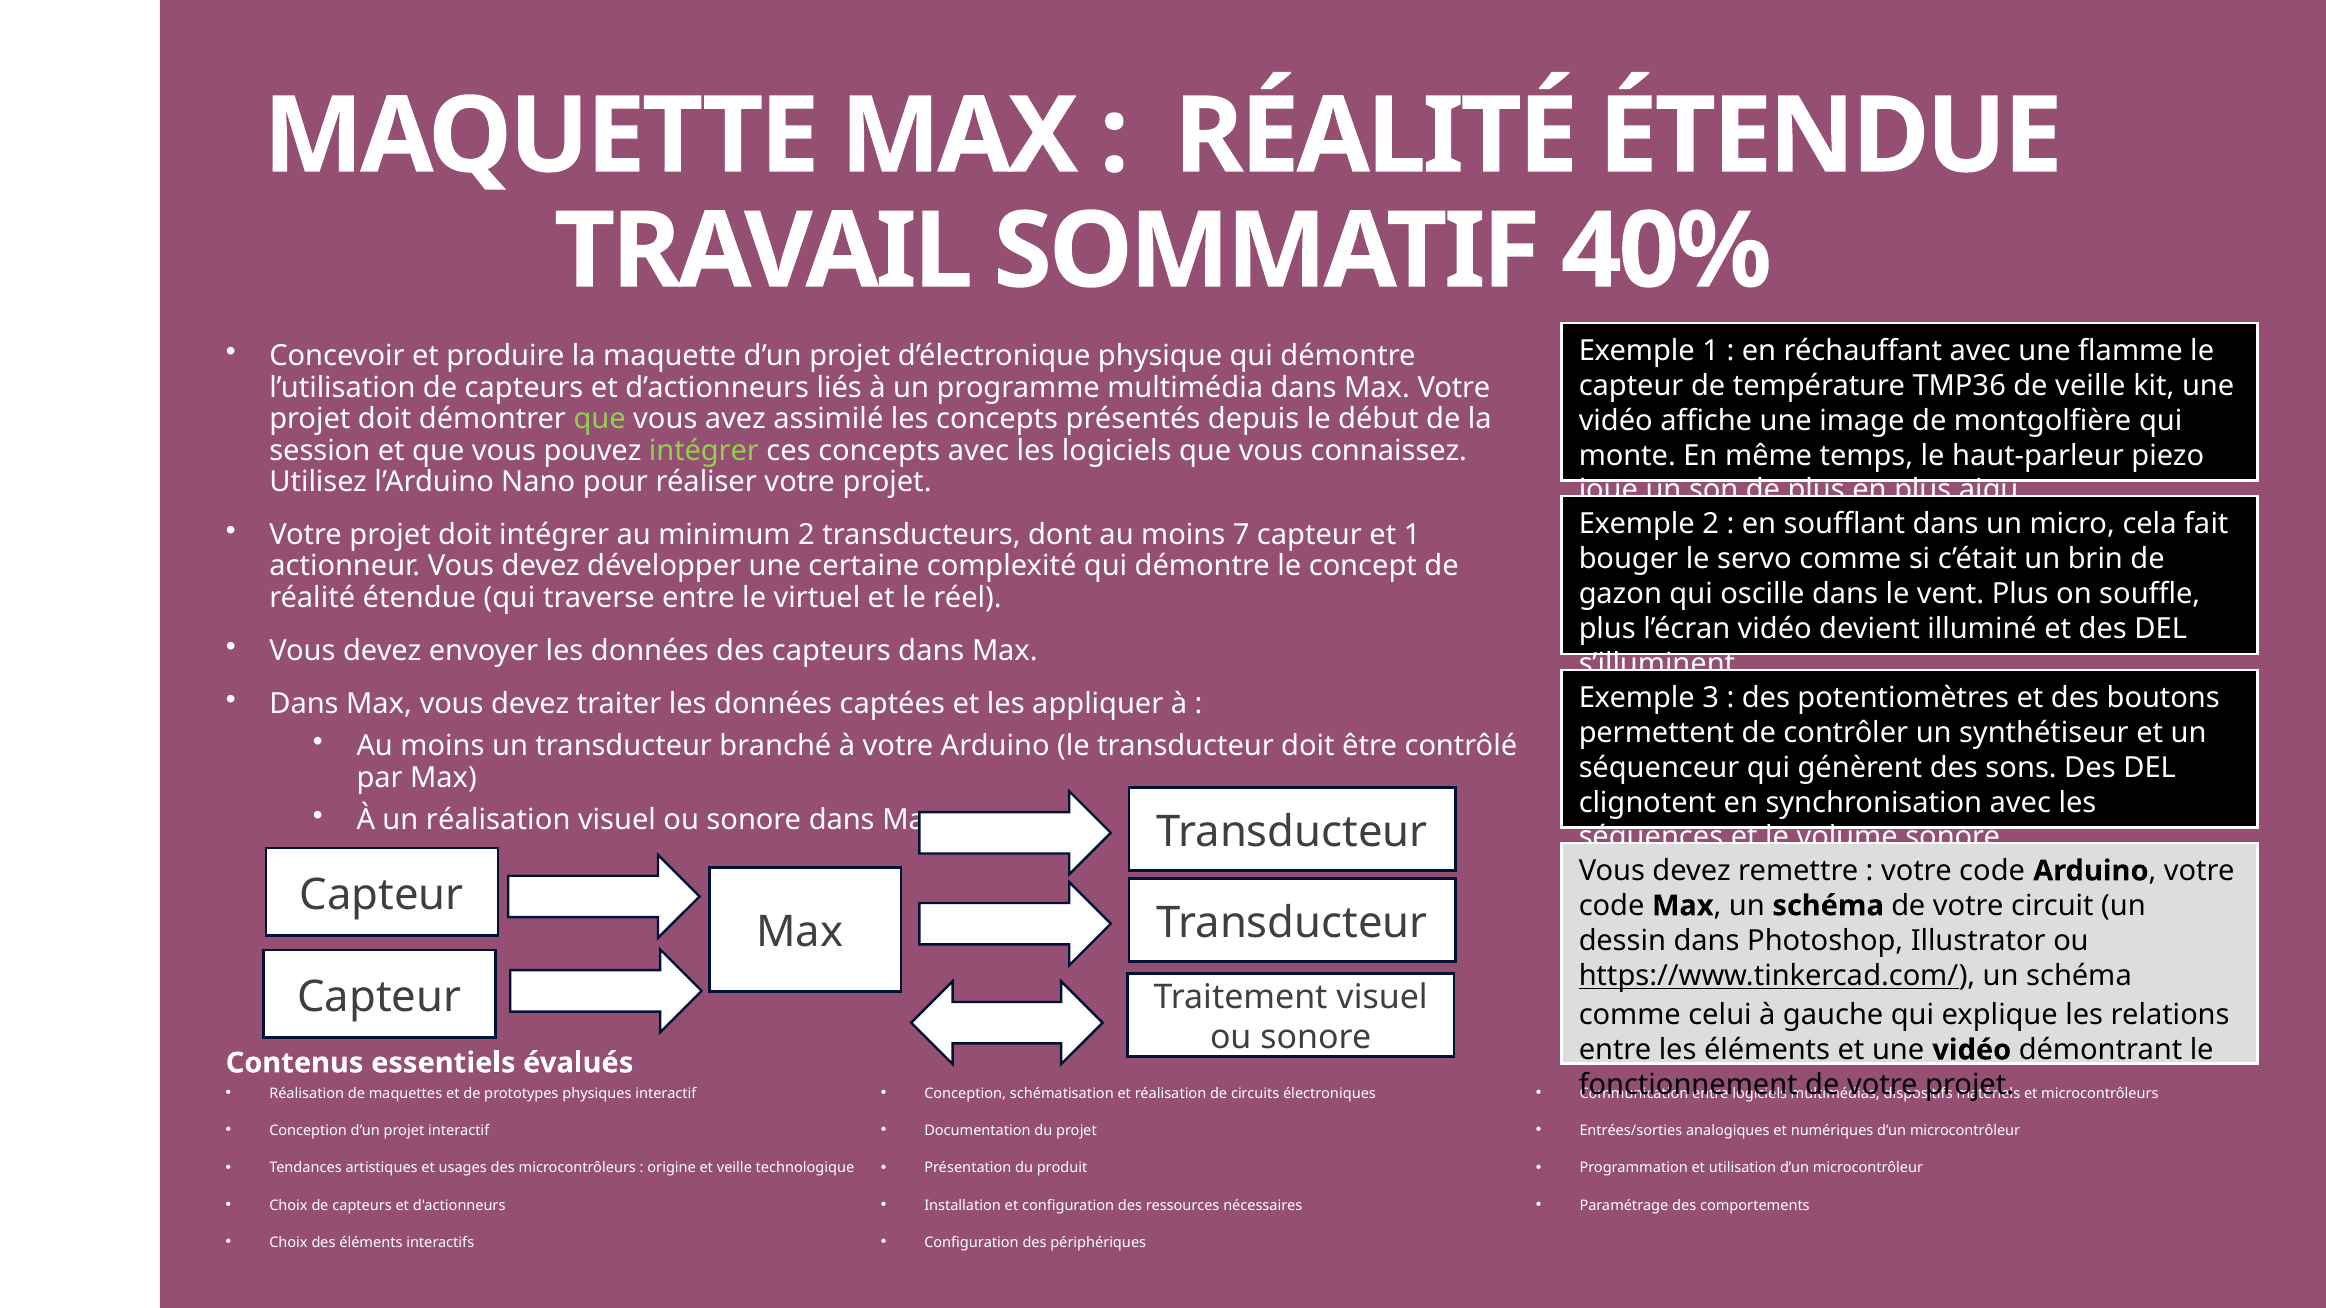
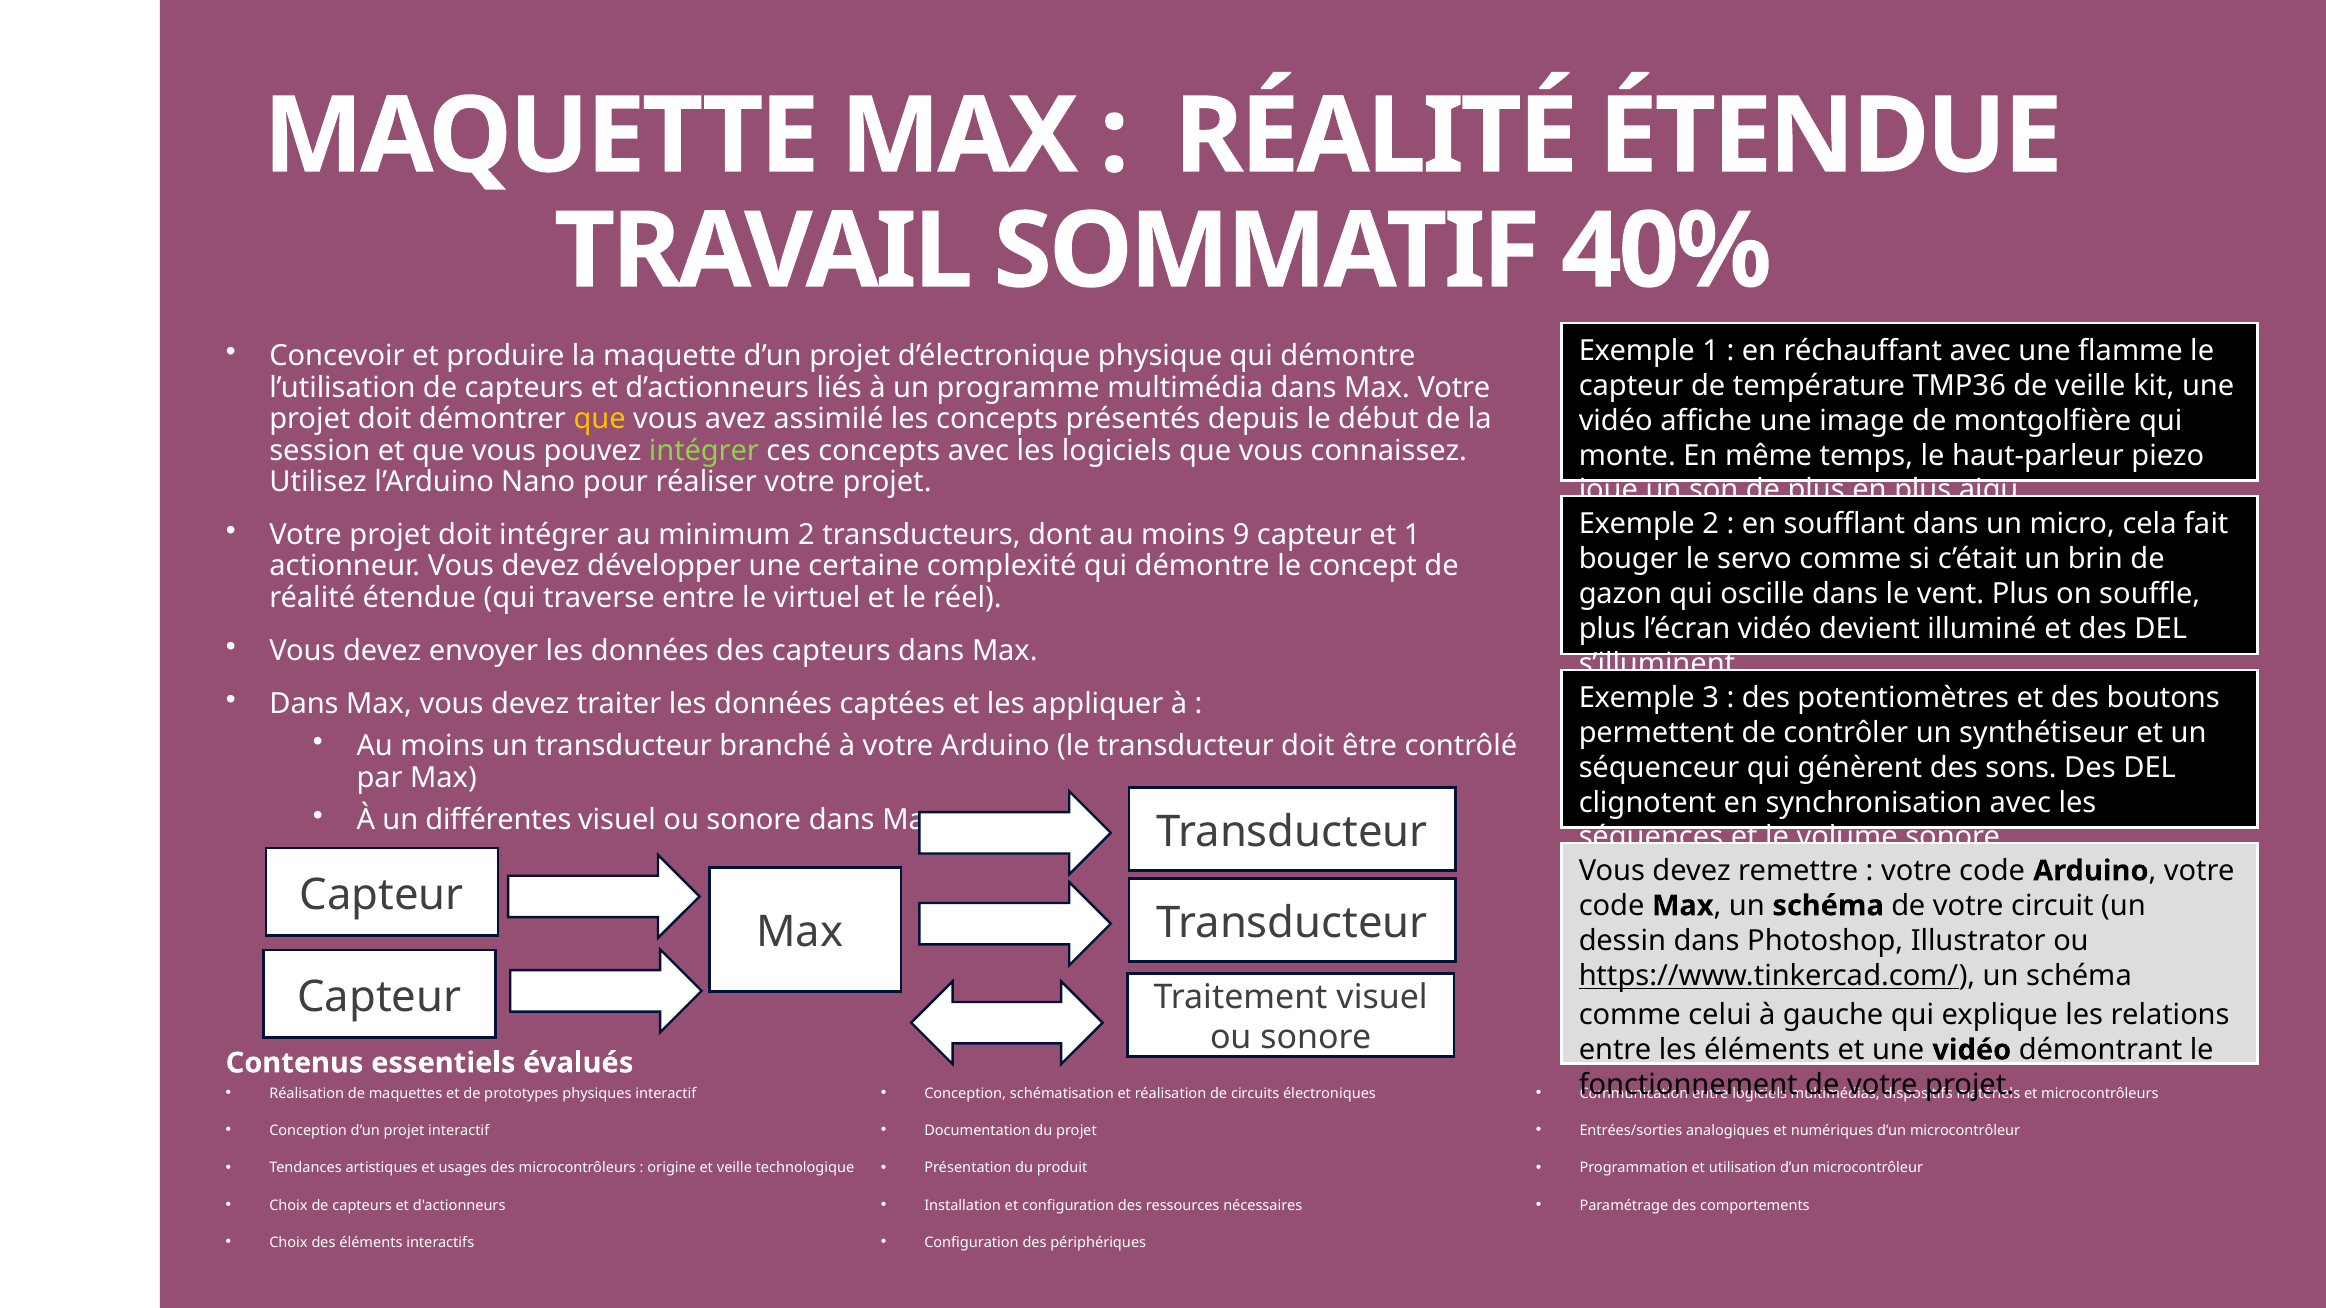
que at (600, 419) colour: light green -> yellow
7: 7 -> 9
un réalisation: réalisation -> différentes
